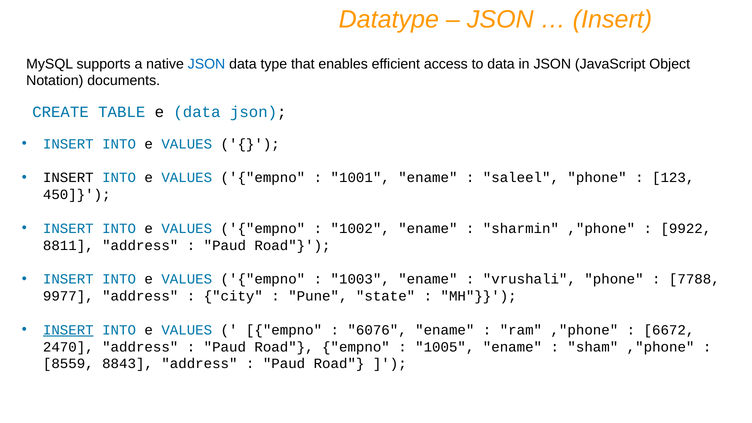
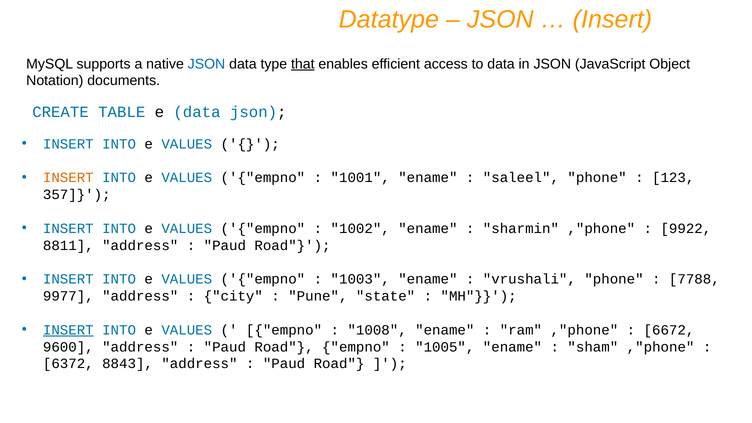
that underline: none -> present
INSERT at (68, 178) colour: black -> orange
450: 450 -> 357
6076: 6076 -> 1008
2470: 2470 -> 9600
8559: 8559 -> 6372
